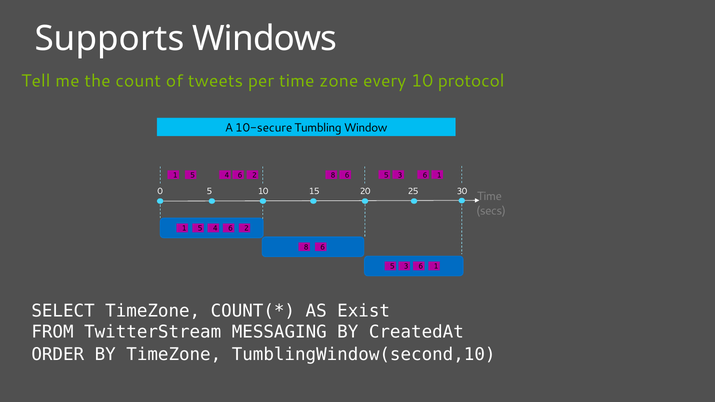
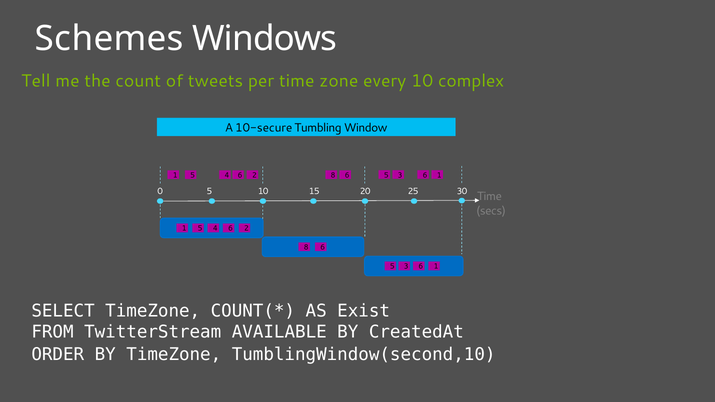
Supports: Supports -> Schemes
protocol: protocol -> complex
MESSAGING: MESSAGING -> AVAILABLE
